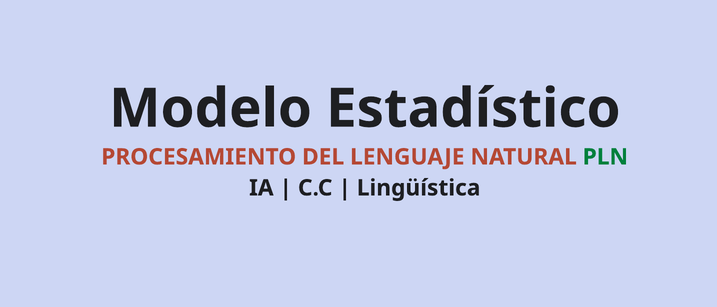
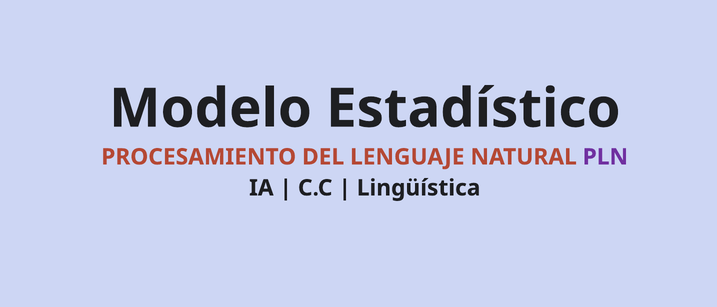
PLN colour: green -> purple
